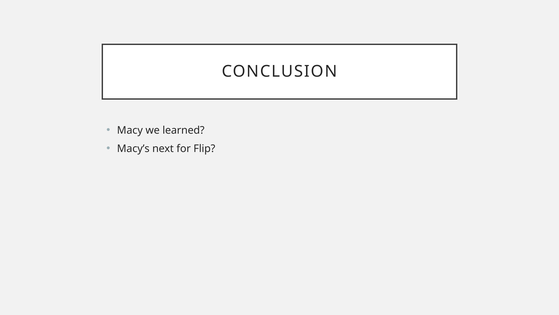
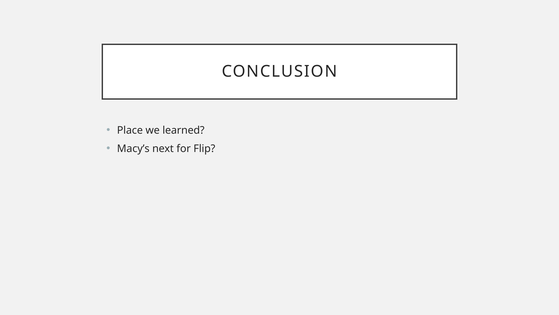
Macy: Macy -> Place
